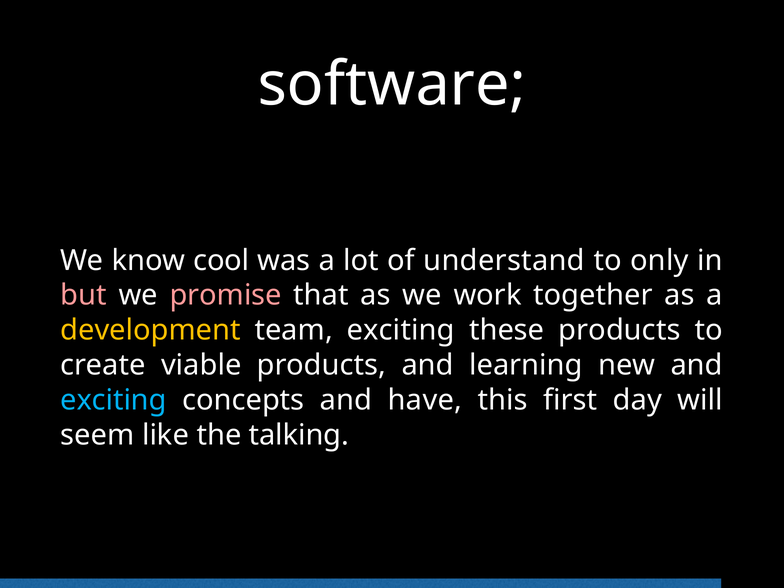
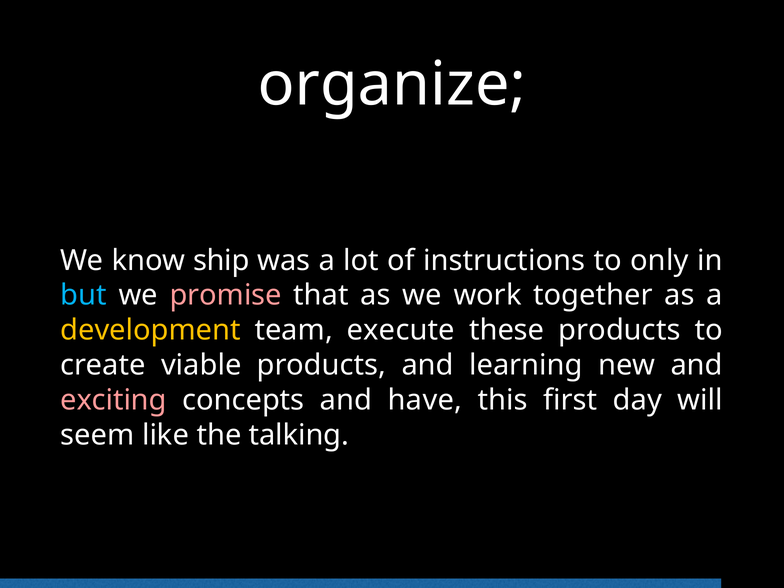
software: software -> organize
cool: cool -> ship
understand: understand -> instructions
but colour: pink -> light blue
team exciting: exciting -> execute
exciting at (114, 400) colour: light blue -> pink
